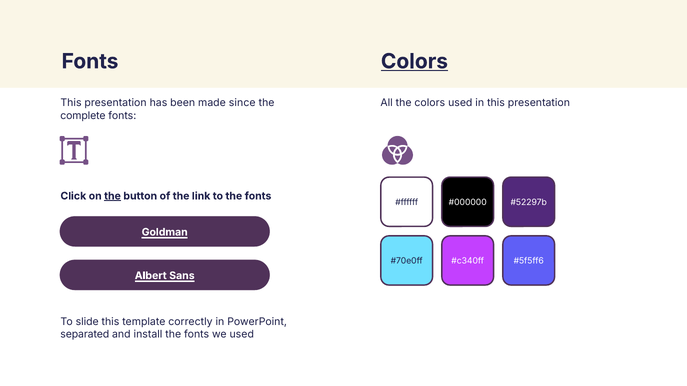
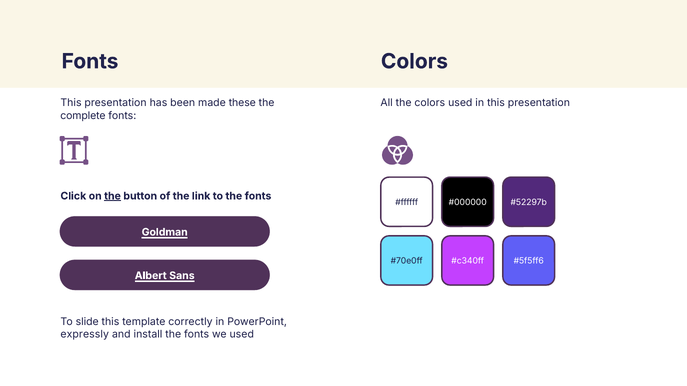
Colors at (414, 61) underline: present -> none
since: since -> these
separated: separated -> expressly
